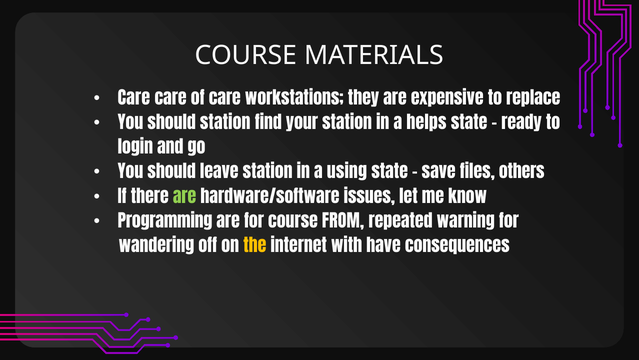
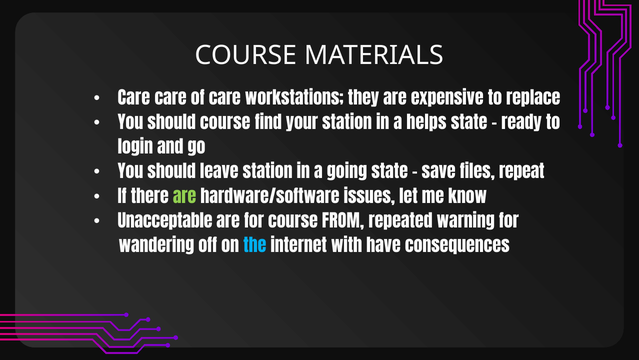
should station: station -> course
using: using -> going
others: others -> repeat
Programming: Programming -> Unacceptable
the colour: yellow -> light blue
